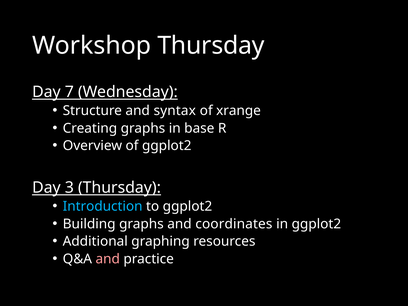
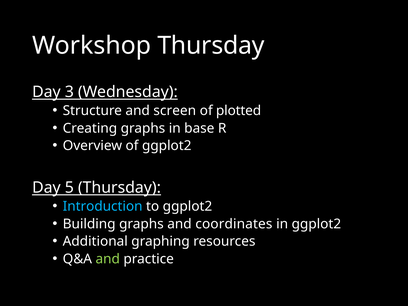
7: 7 -> 3
syntax: syntax -> screen
xrange: xrange -> plotted
3: 3 -> 5
and at (108, 259) colour: pink -> light green
